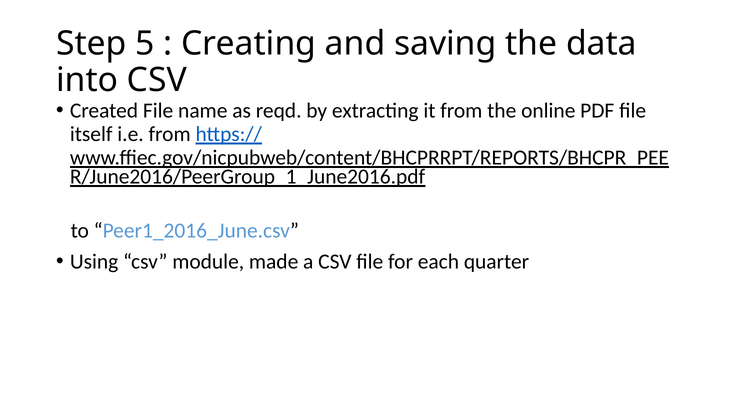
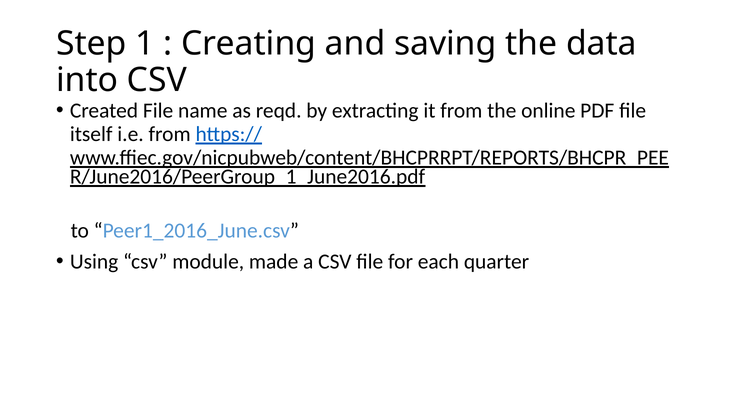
5: 5 -> 1
